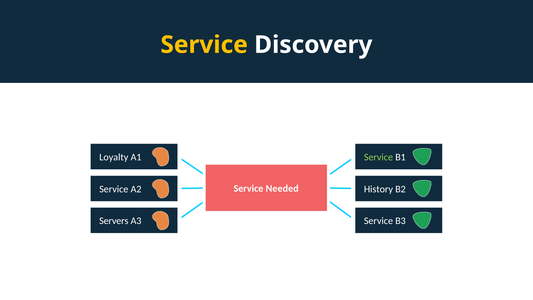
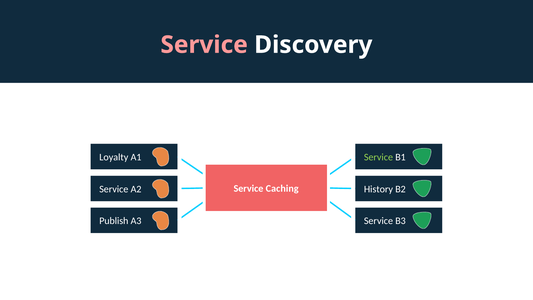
Service at (204, 45) colour: yellow -> pink
Needed: Needed -> Caching
Servers: Servers -> Publish
